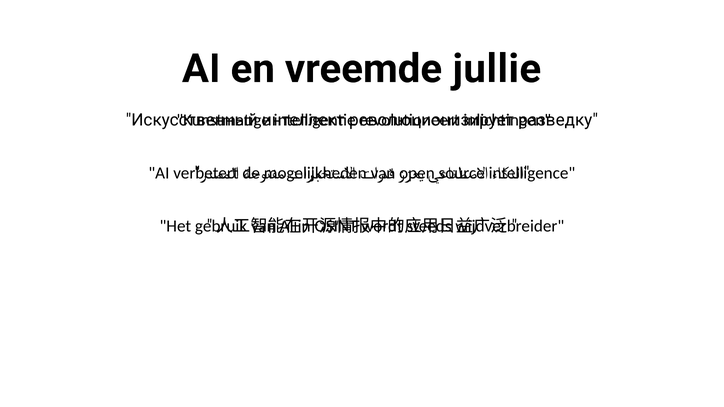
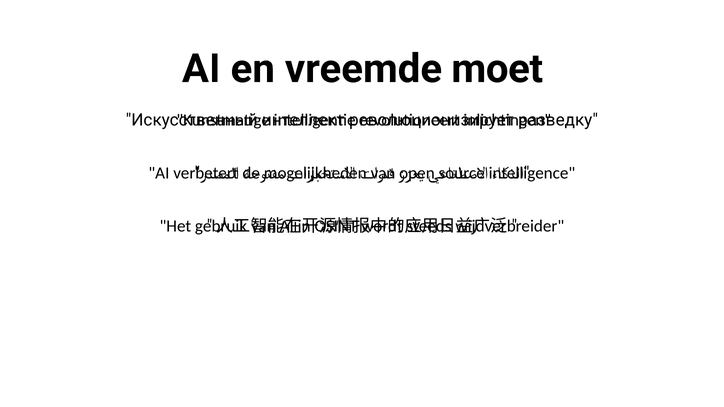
jullie: jullie -> moet
